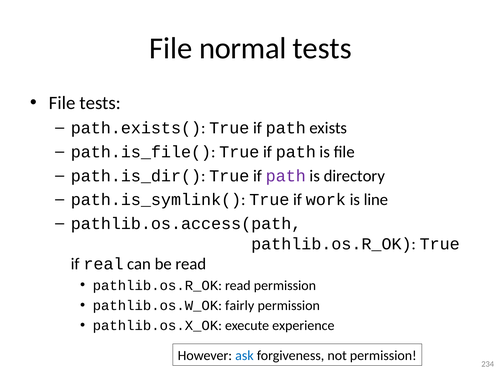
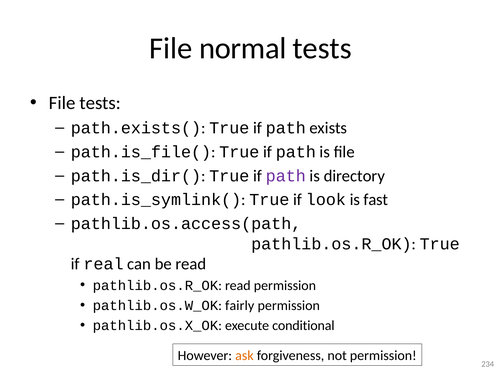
work: work -> look
line: line -> fast
experience: experience -> conditional
ask colour: blue -> orange
